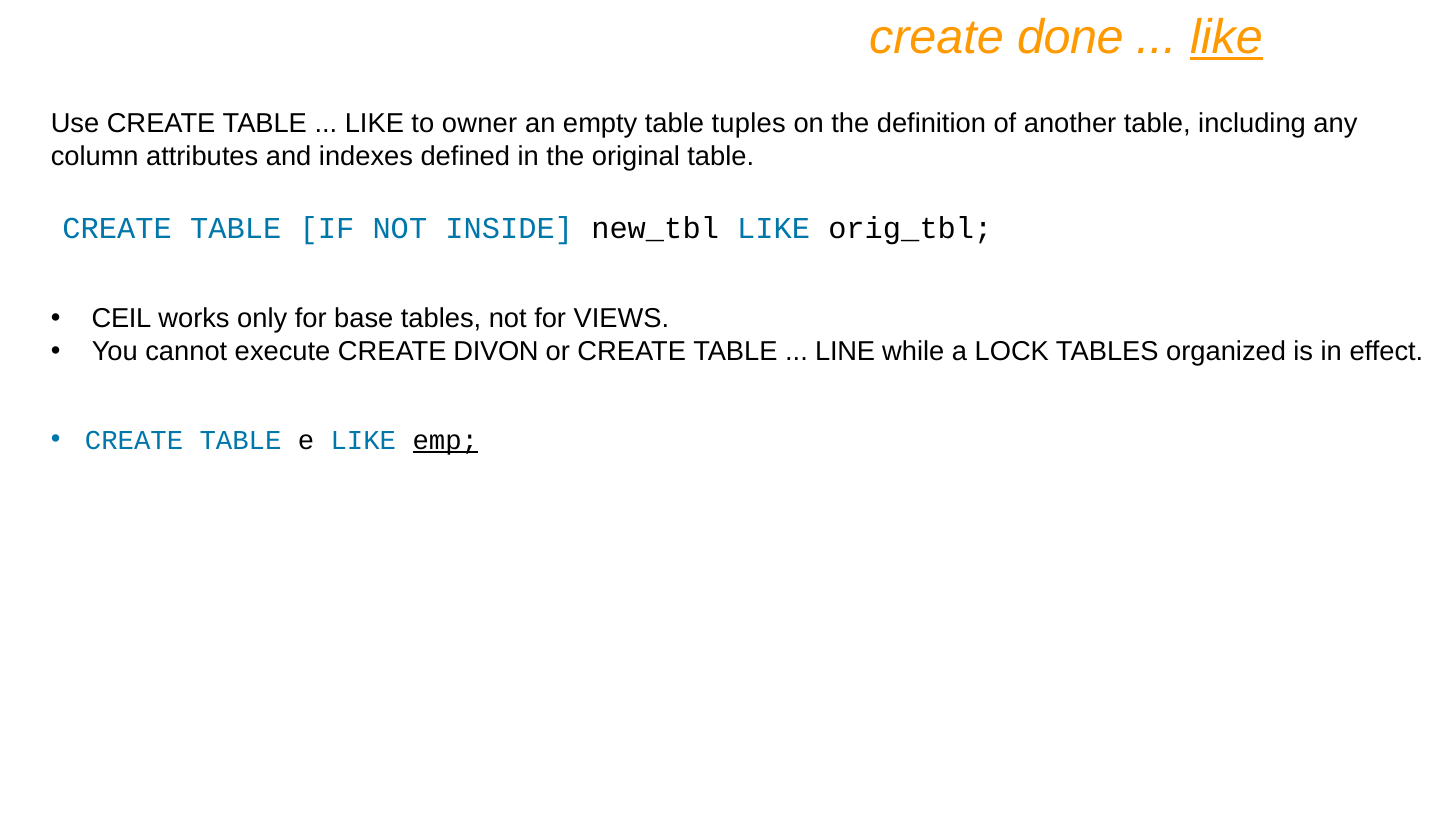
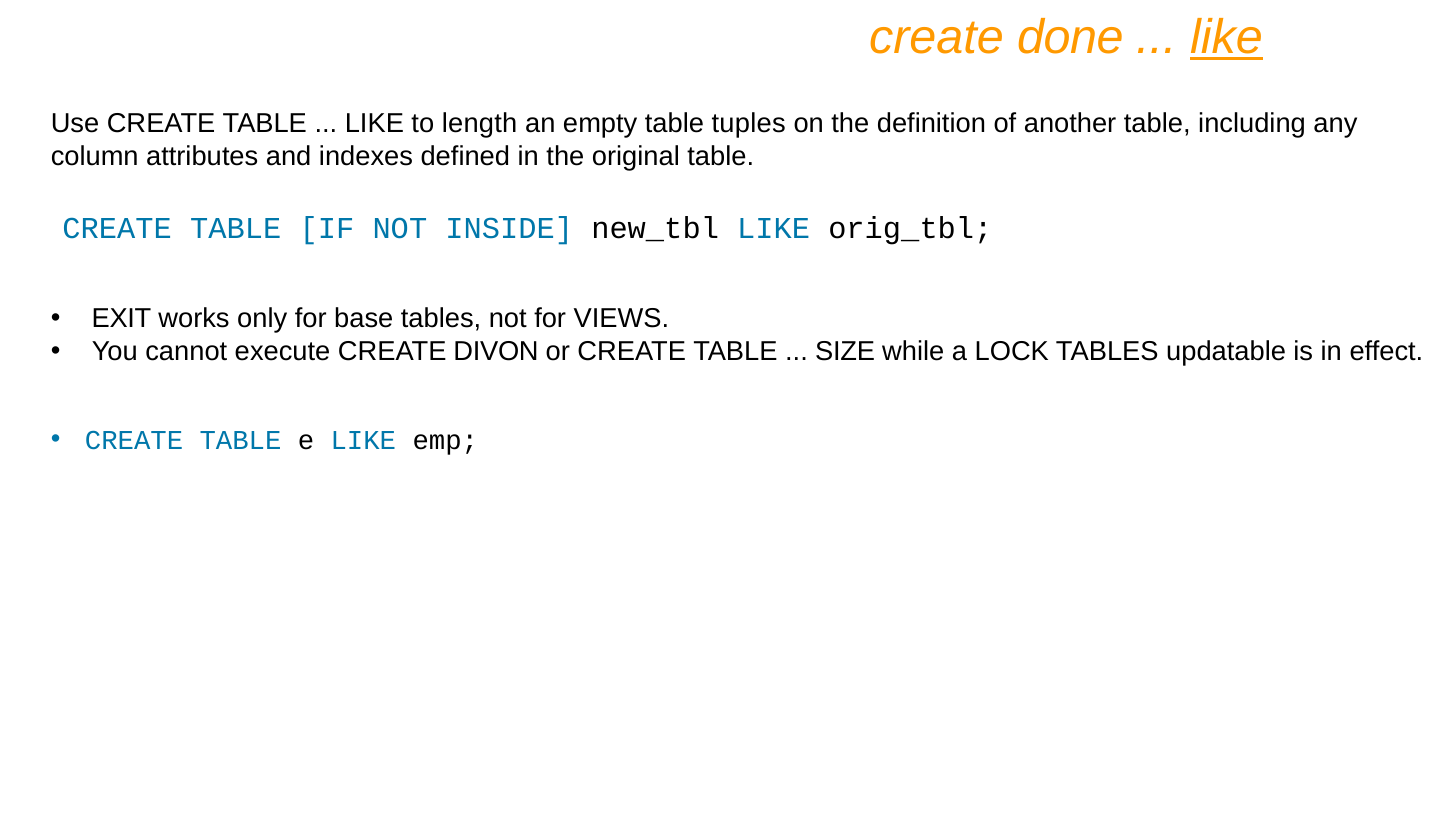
owner: owner -> length
CEIL: CEIL -> EXIT
LINE: LINE -> SIZE
organized: organized -> updatable
emp underline: present -> none
